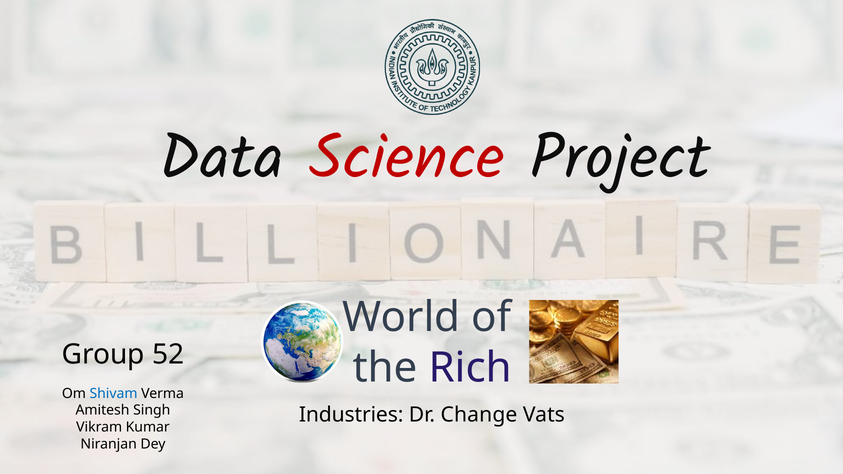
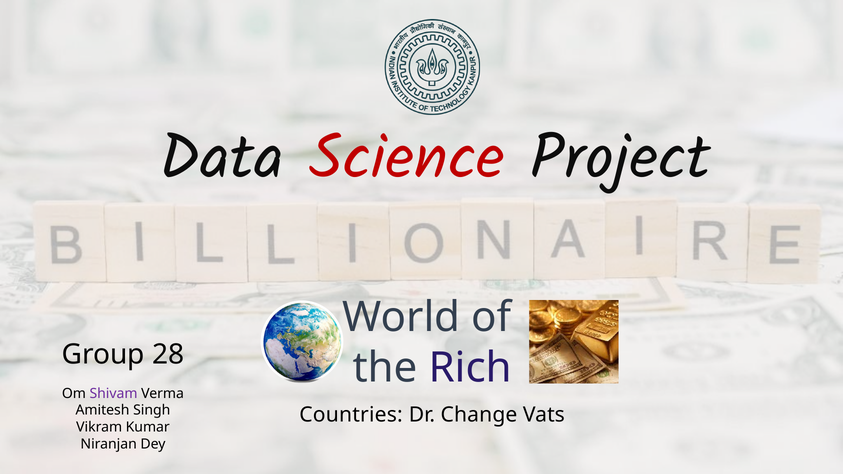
52: 52 -> 28
Shivam colour: blue -> purple
Industries: Industries -> Countries
